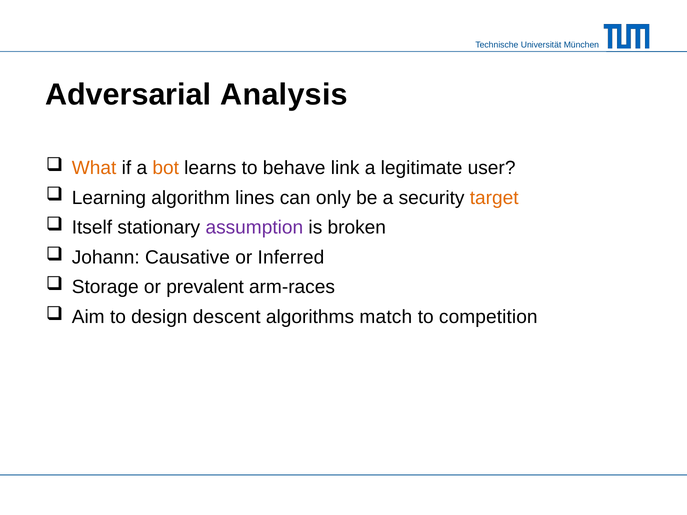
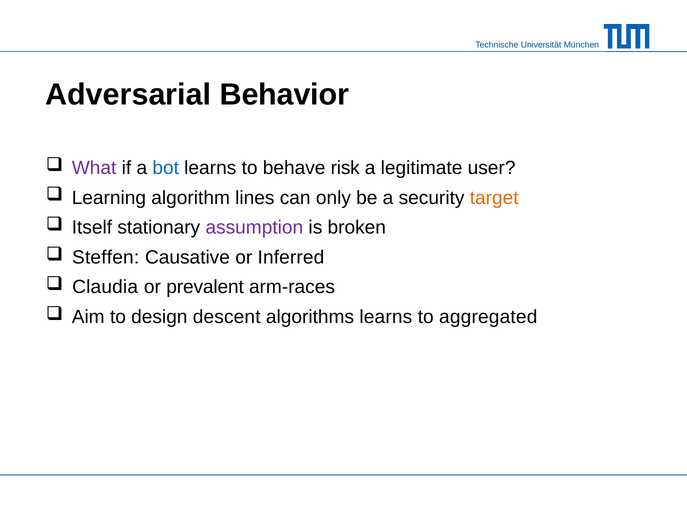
Analysis: Analysis -> Behavior
What colour: orange -> purple
bot colour: orange -> blue
link: link -> risk
Johann: Johann -> Steffen
Storage: Storage -> Claudia
algorithms match: match -> learns
competition: competition -> aggregated
